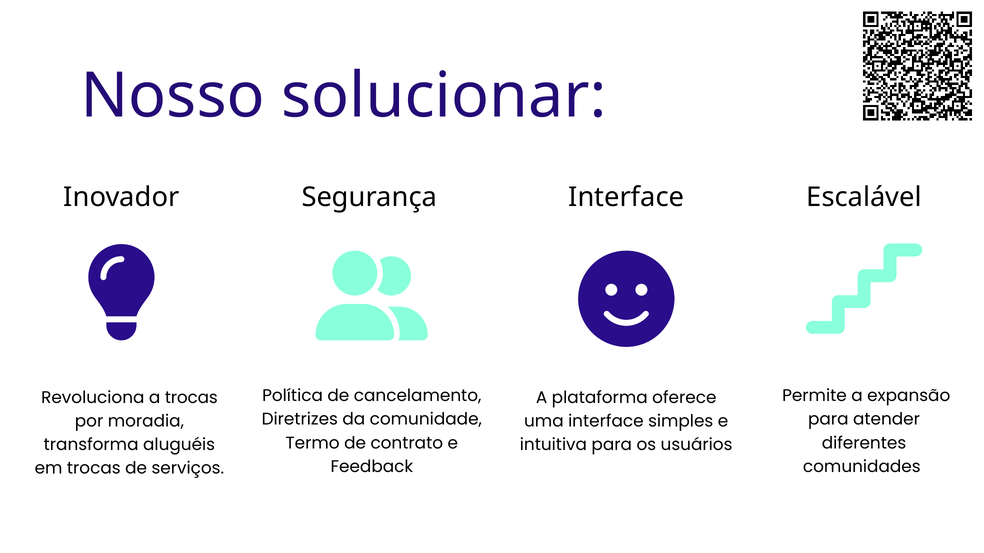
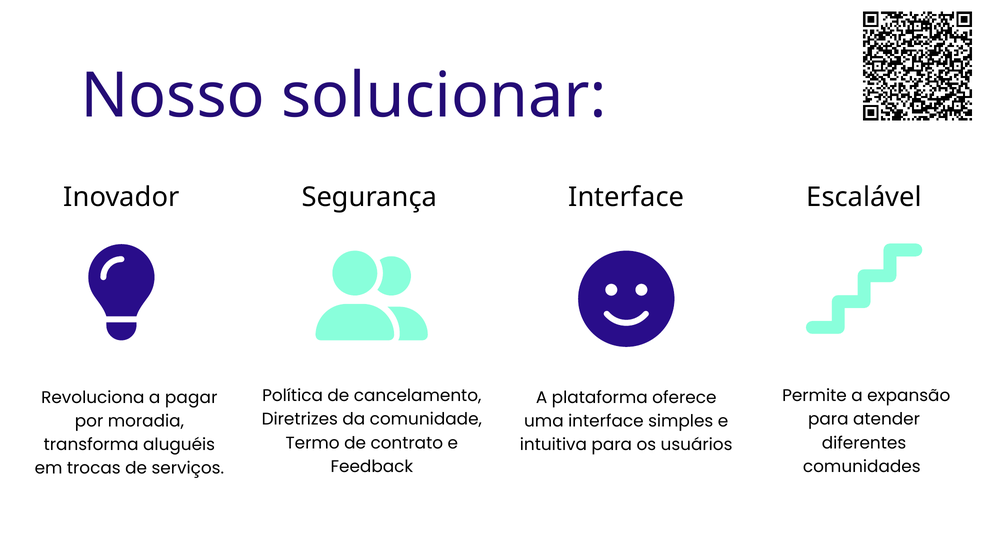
a trocas: trocas -> pagar
